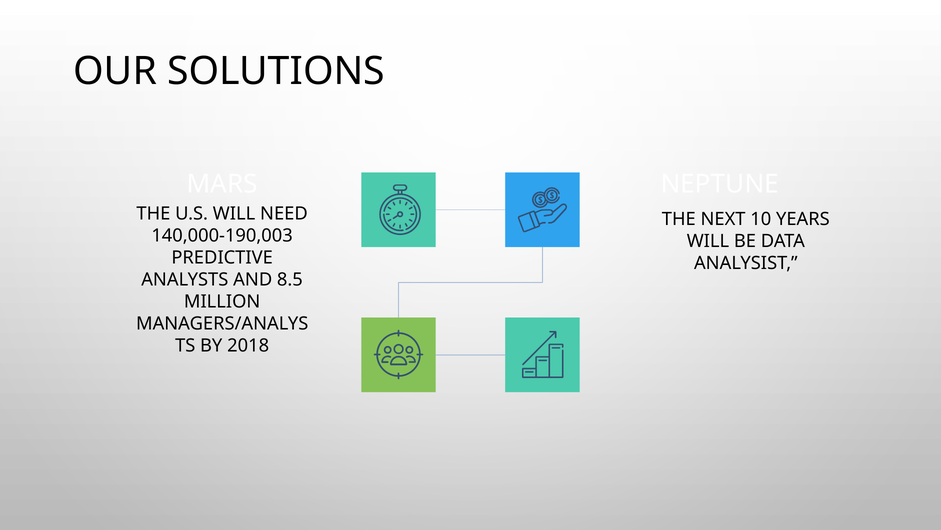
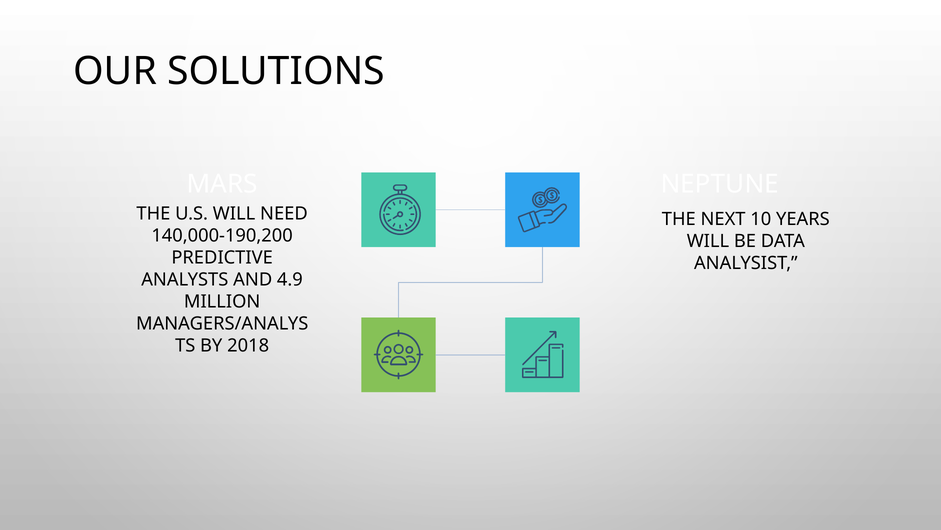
140,000-190,003: 140,000-190,003 -> 140,000-190,200
8.5: 8.5 -> 4.9
